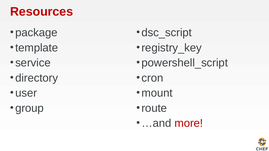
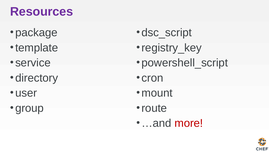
Resources colour: red -> purple
